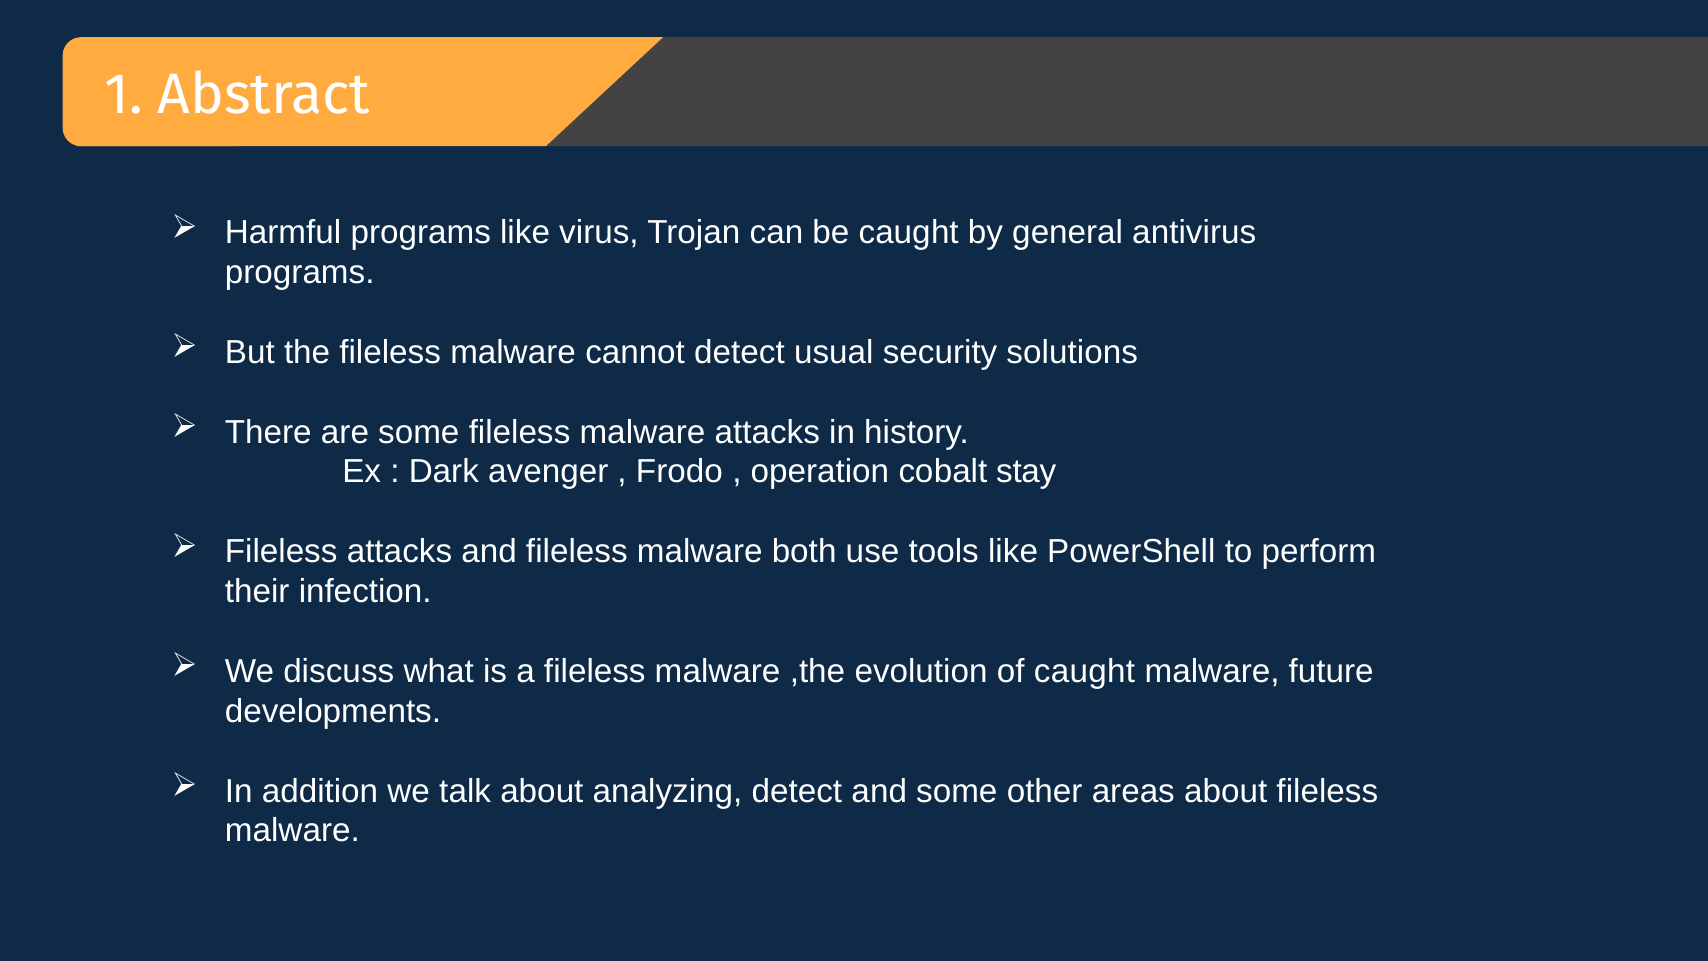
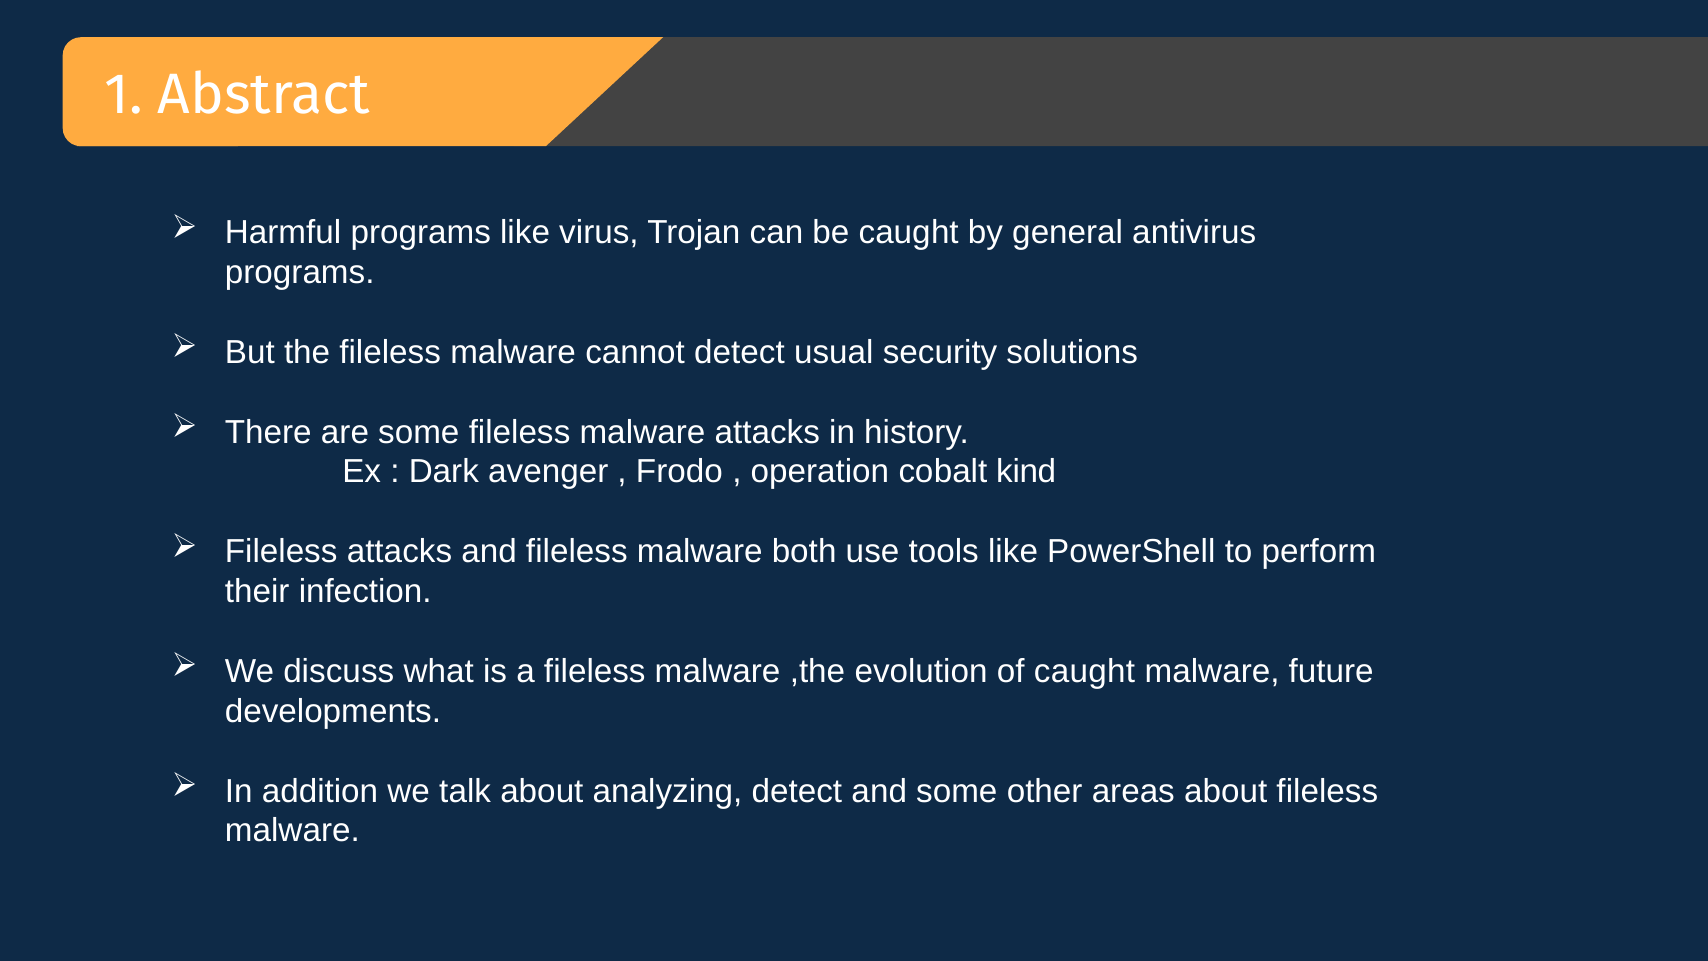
stay: stay -> kind
